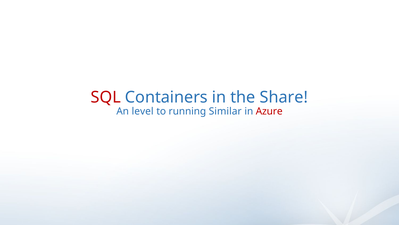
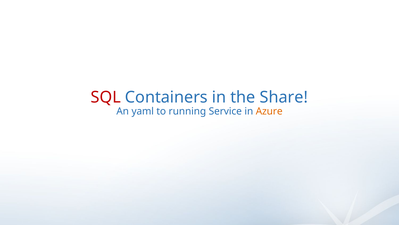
level: level -> yaml
Similar: Similar -> Service
Azure colour: red -> orange
